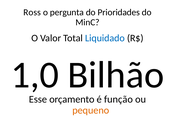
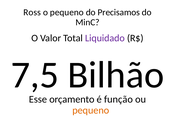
o pergunta: pergunta -> pequeno
Prioridades: Prioridades -> Precisamos
Liquidado colour: blue -> purple
1,0: 1,0 -> 7,5
